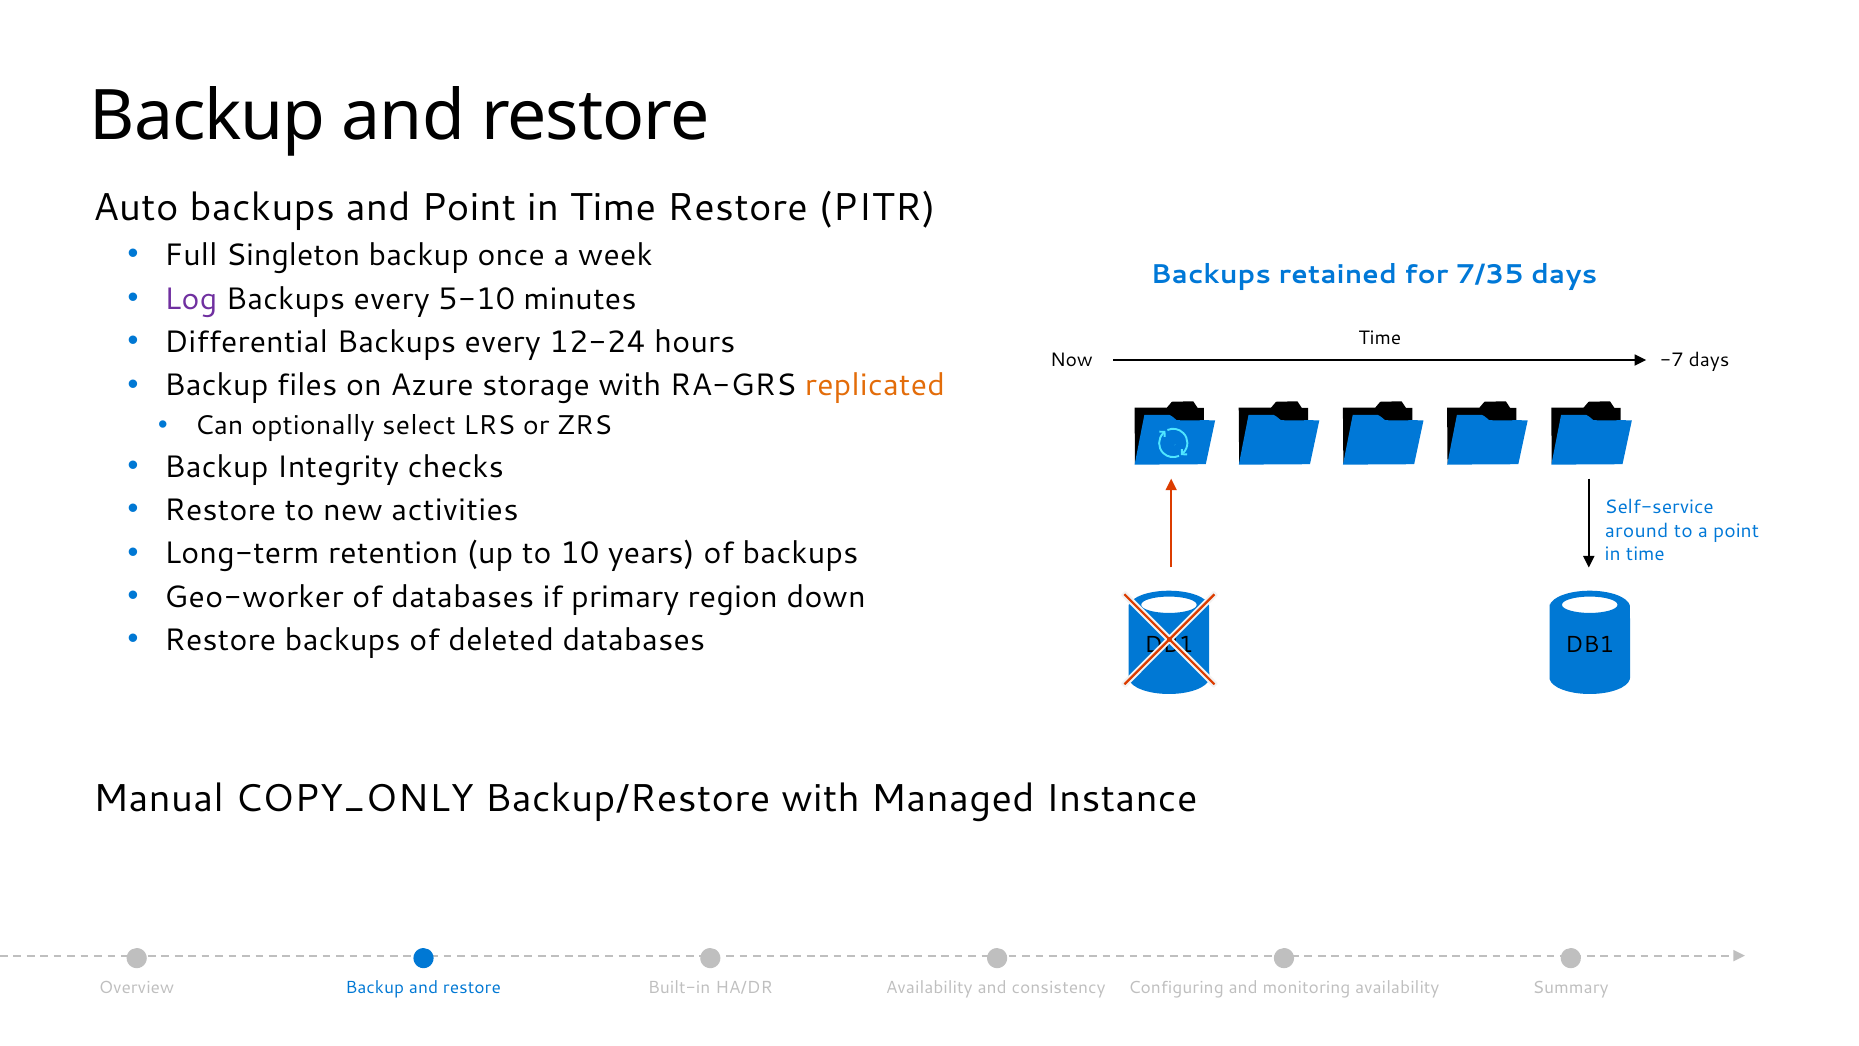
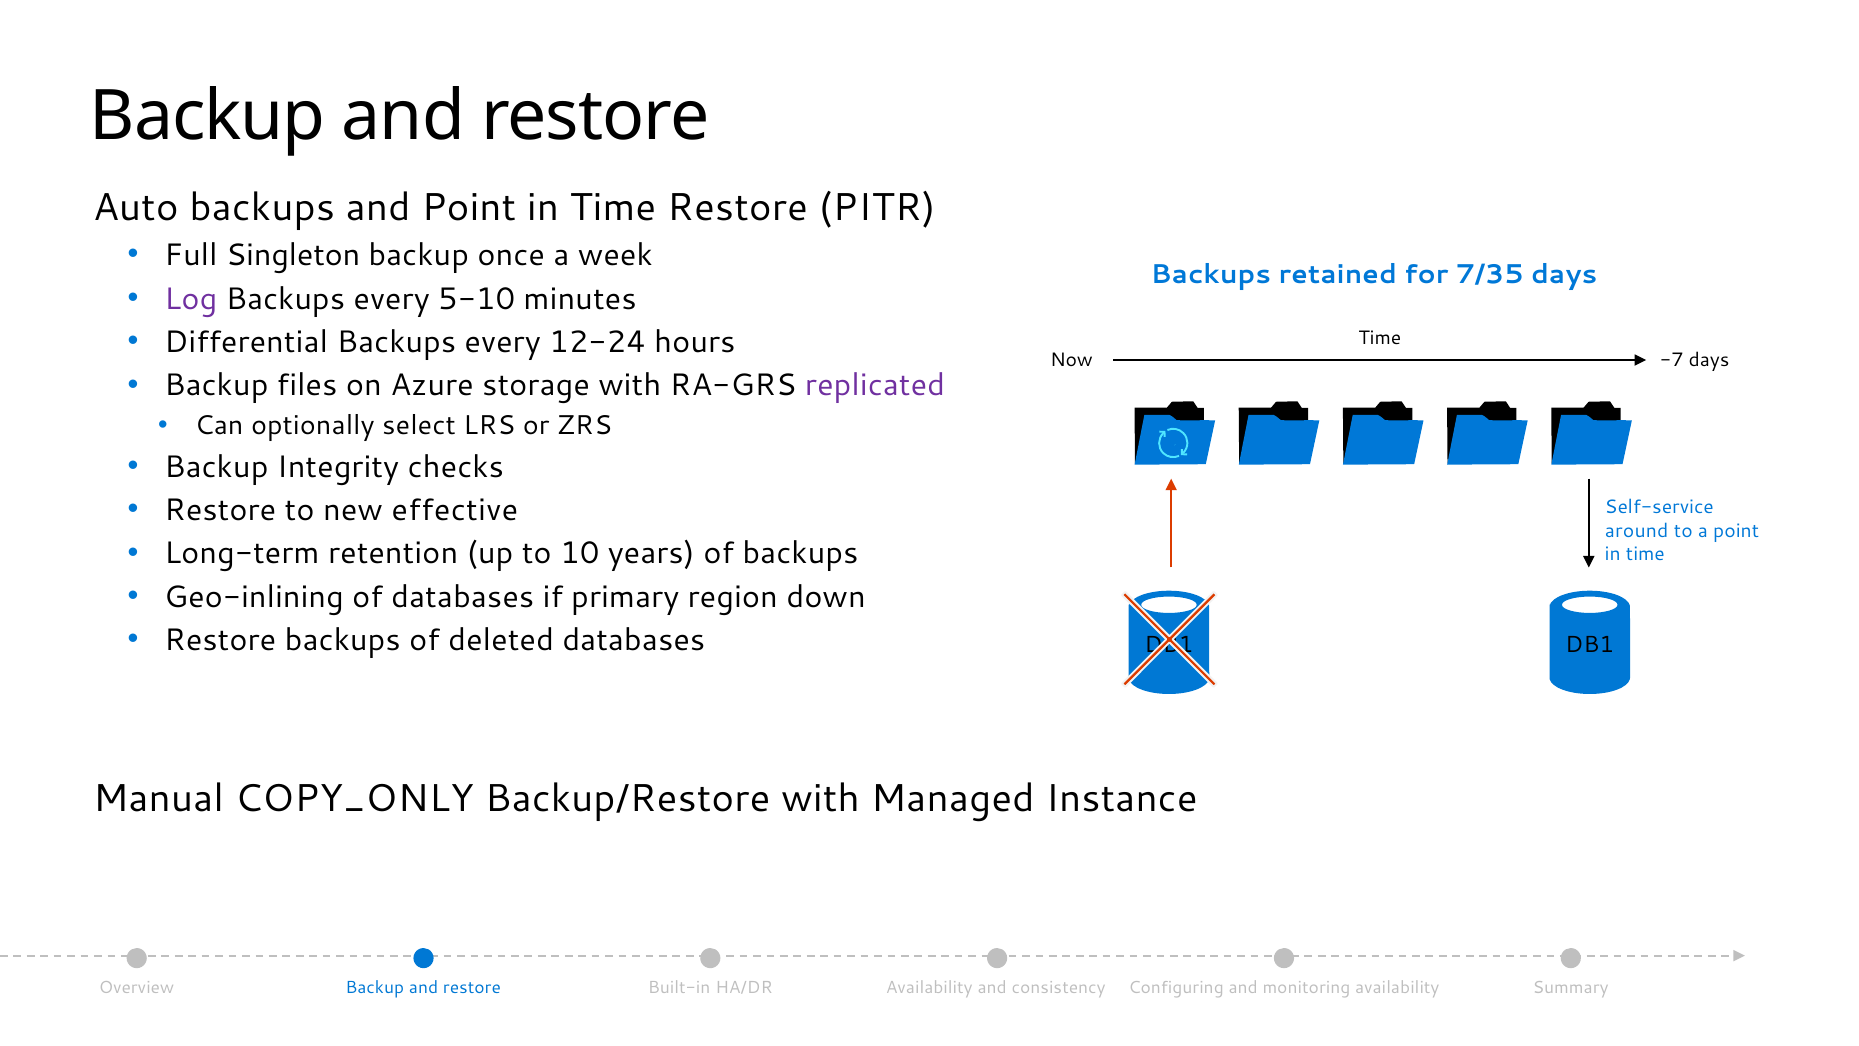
replicated colour: orange -> purple
activities: activities -> effective
Geo-worker: Geo-worker -> Geo-inlining
